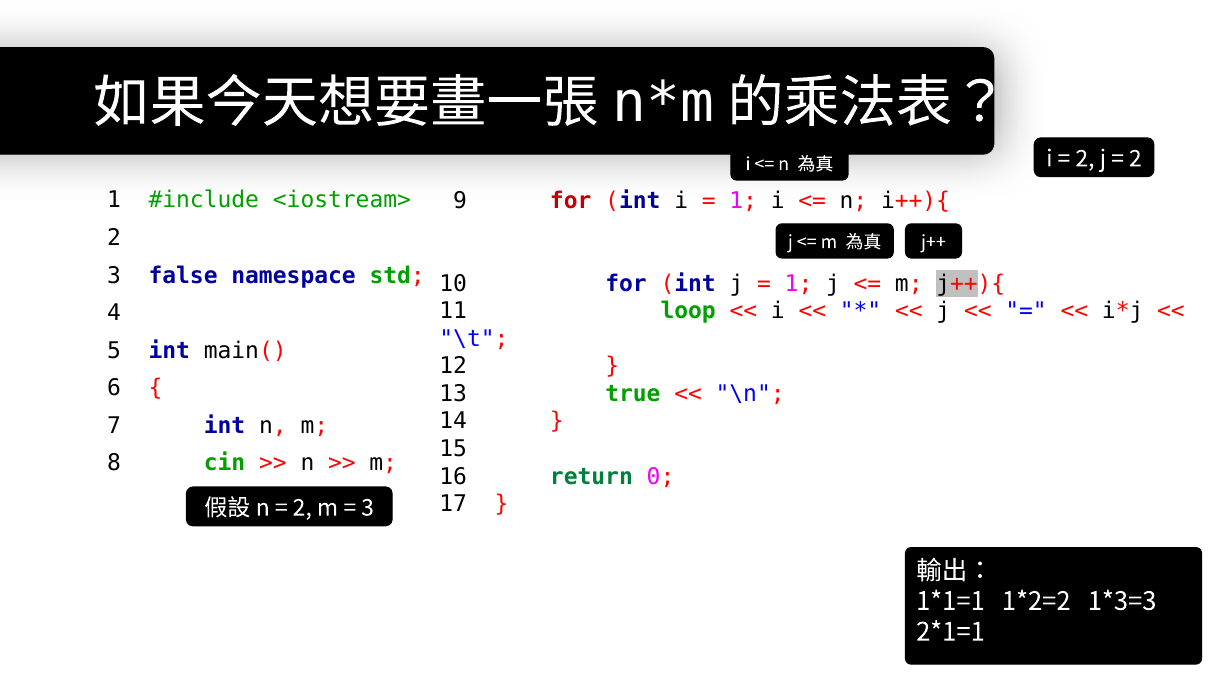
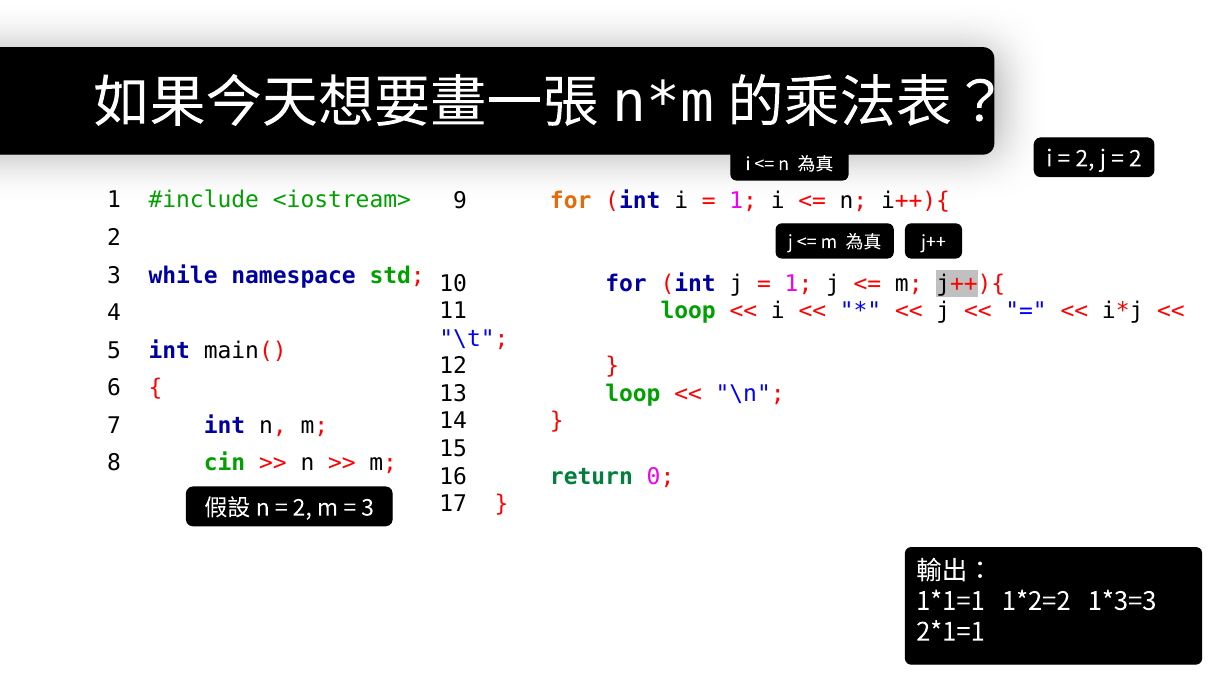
for at (571, 201) colour: red -> orange
false: false -> while
13 true: true -> loop
